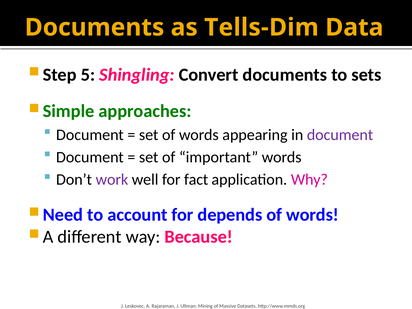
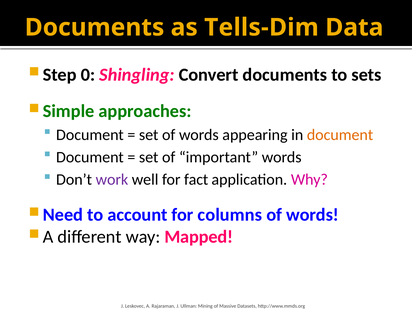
5: 5 -> 0
document at (340, 135) colour: purple -> orange
depends: depends -> columns
Because: Because -> Mapped
